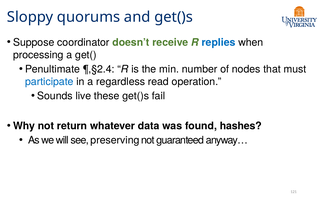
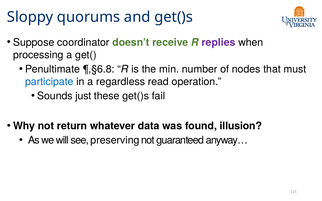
replies colour: blue -> purple
¶,§2.4: ¶,§2.4 -> ¶,§6.8
live: live -> just
hashes: hashes -> illusion
